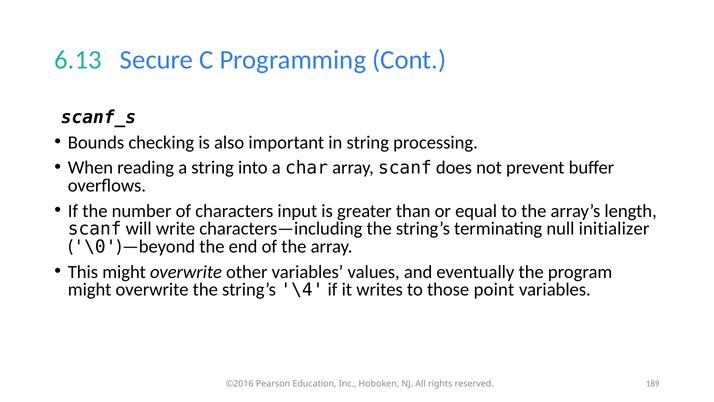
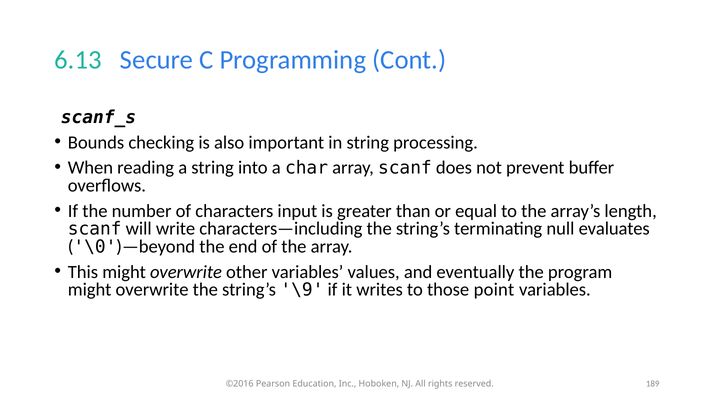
initializer: initializer -> evaluates
\4: \4 -> \9
